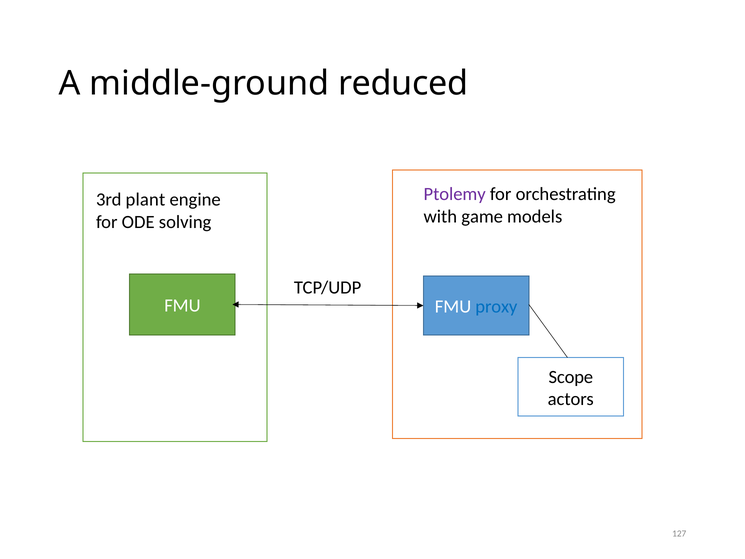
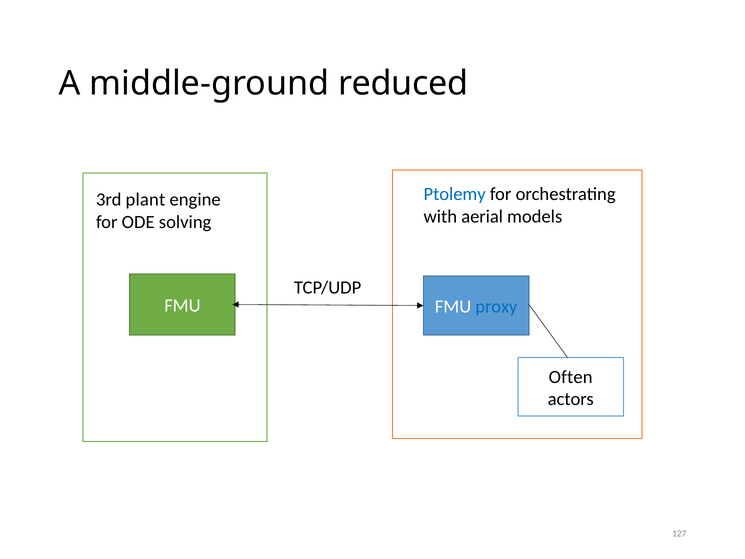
Ptolemy colour: purple -> blue
game: game -> aerial
Scope: Scope -> Often
